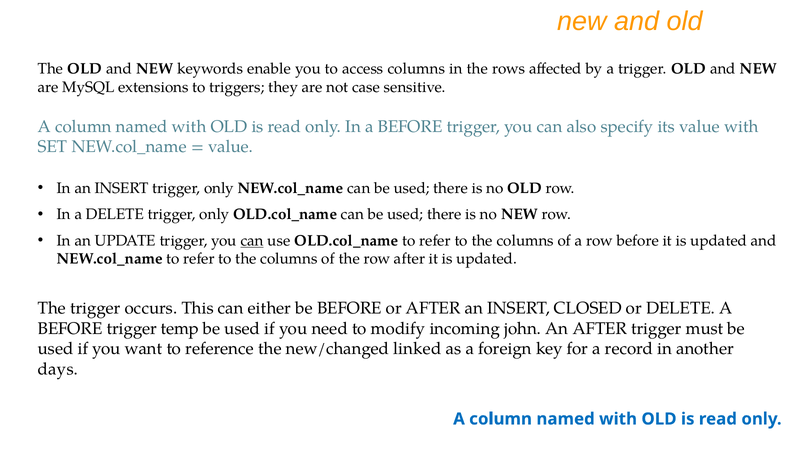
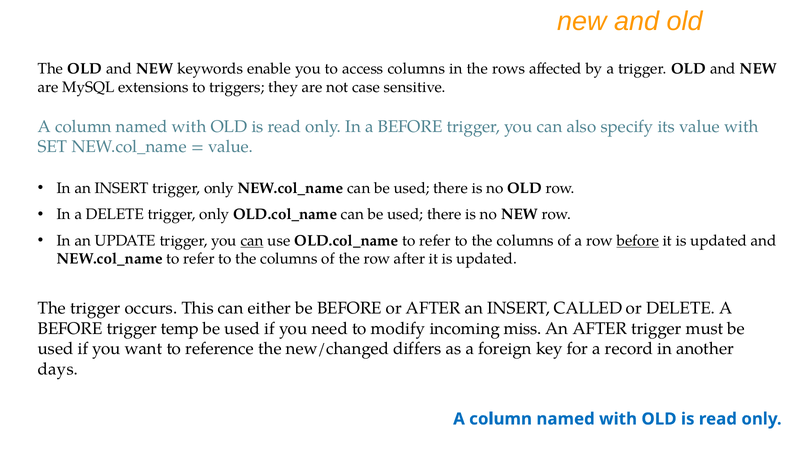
before at (638, 240) underline: none -> present
CLOSED: CLOSED -> CALLED
john: john -> miss
linked: linked -> differs
